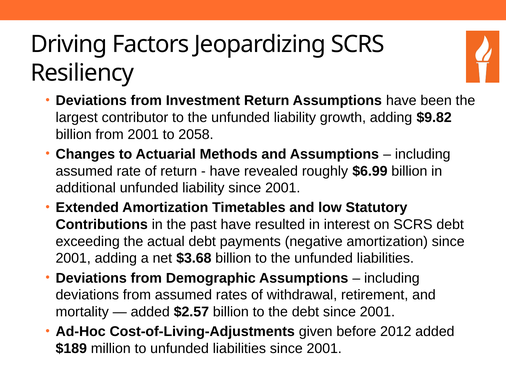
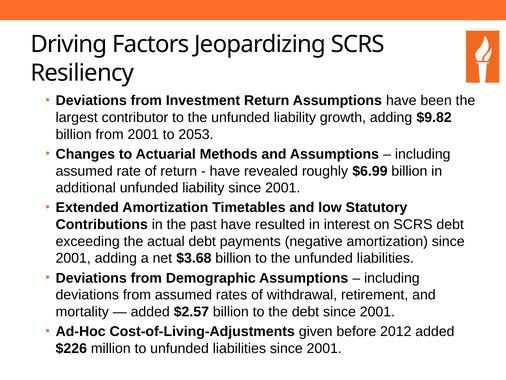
2058: 2058 -> 2053
$189: $189 -> $226
